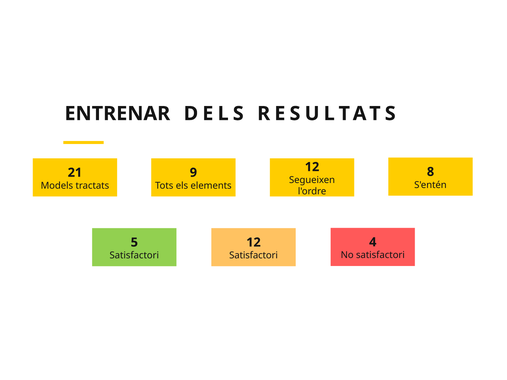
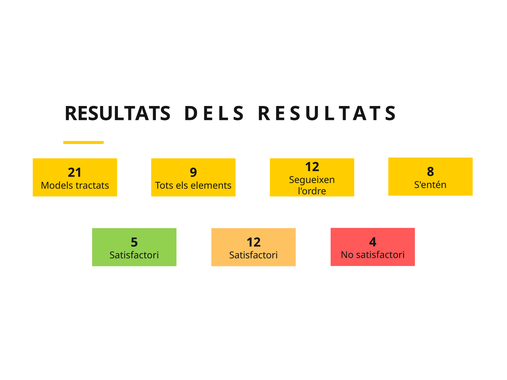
ENTRENAR at (117, 114): ENTRENAR -> RESULTATS
